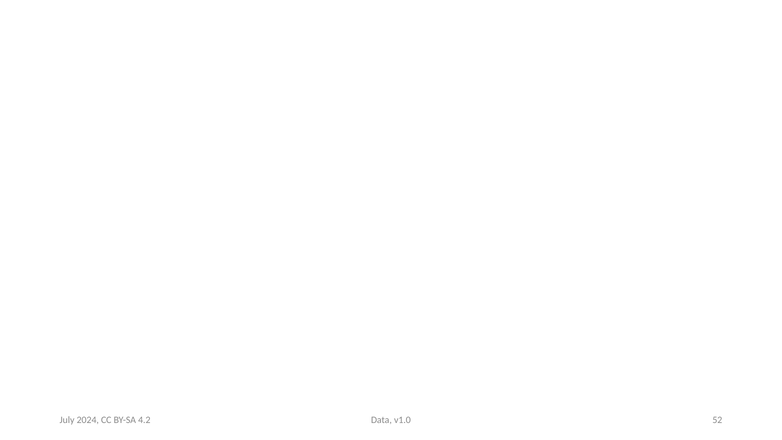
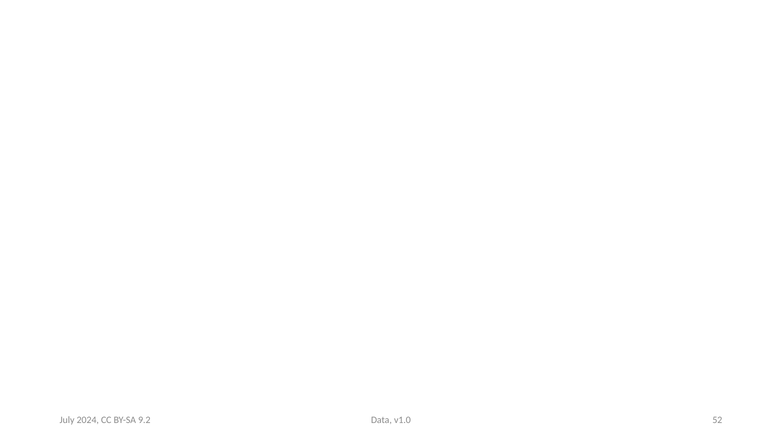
4.2: 4.2 -> 9.2
